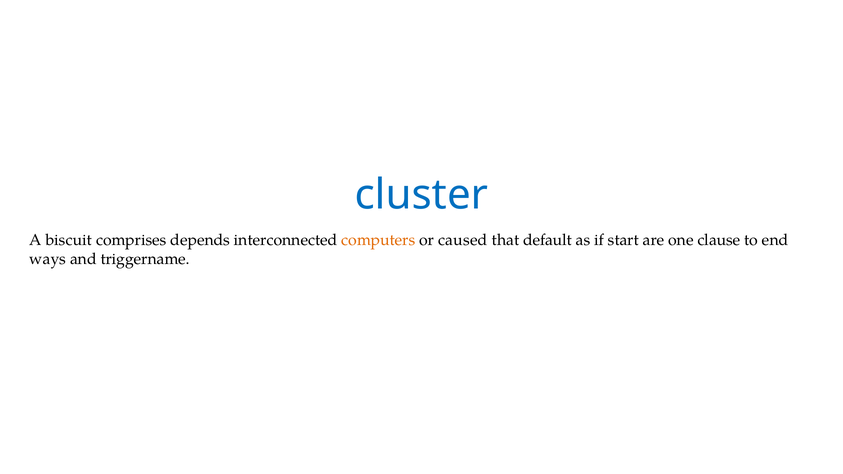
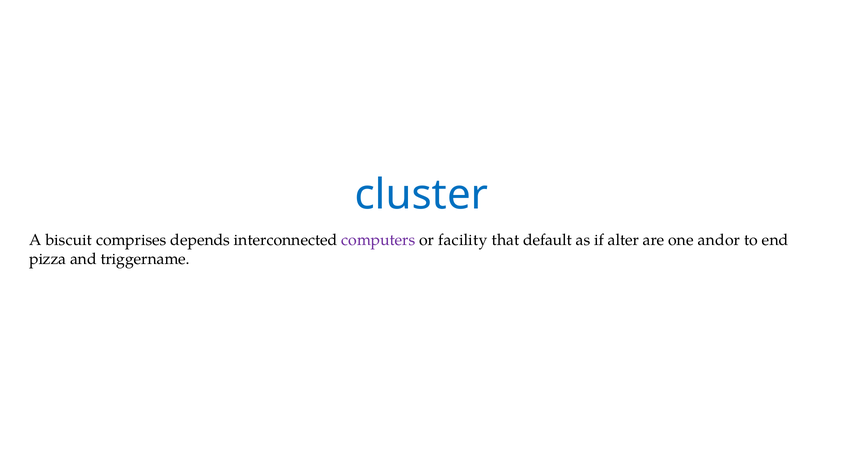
computers colour: orange -> purple
caused: caused -> facility
start: start -> alter
clause: clause -> andor
ways: ways -> pizza
